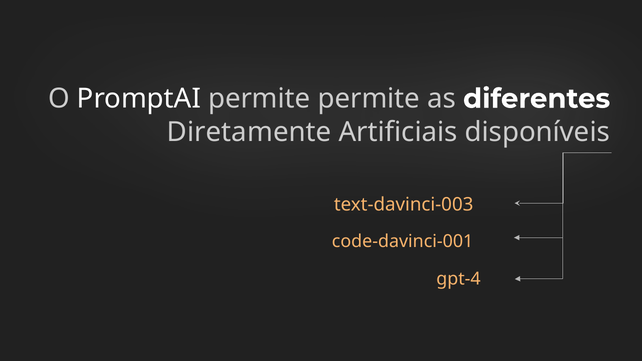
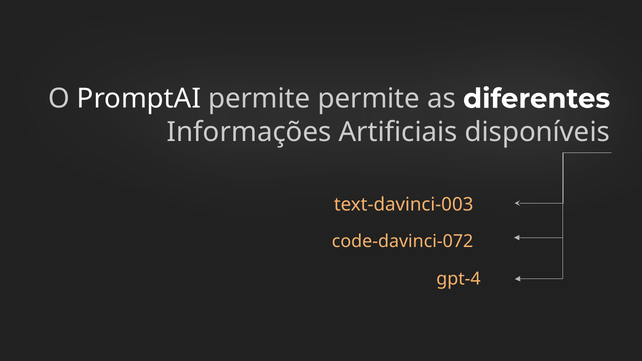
Diretamente: Diretamente -> Informações
code-davinci-001: code-davinci-001 -> code-davinci-072
